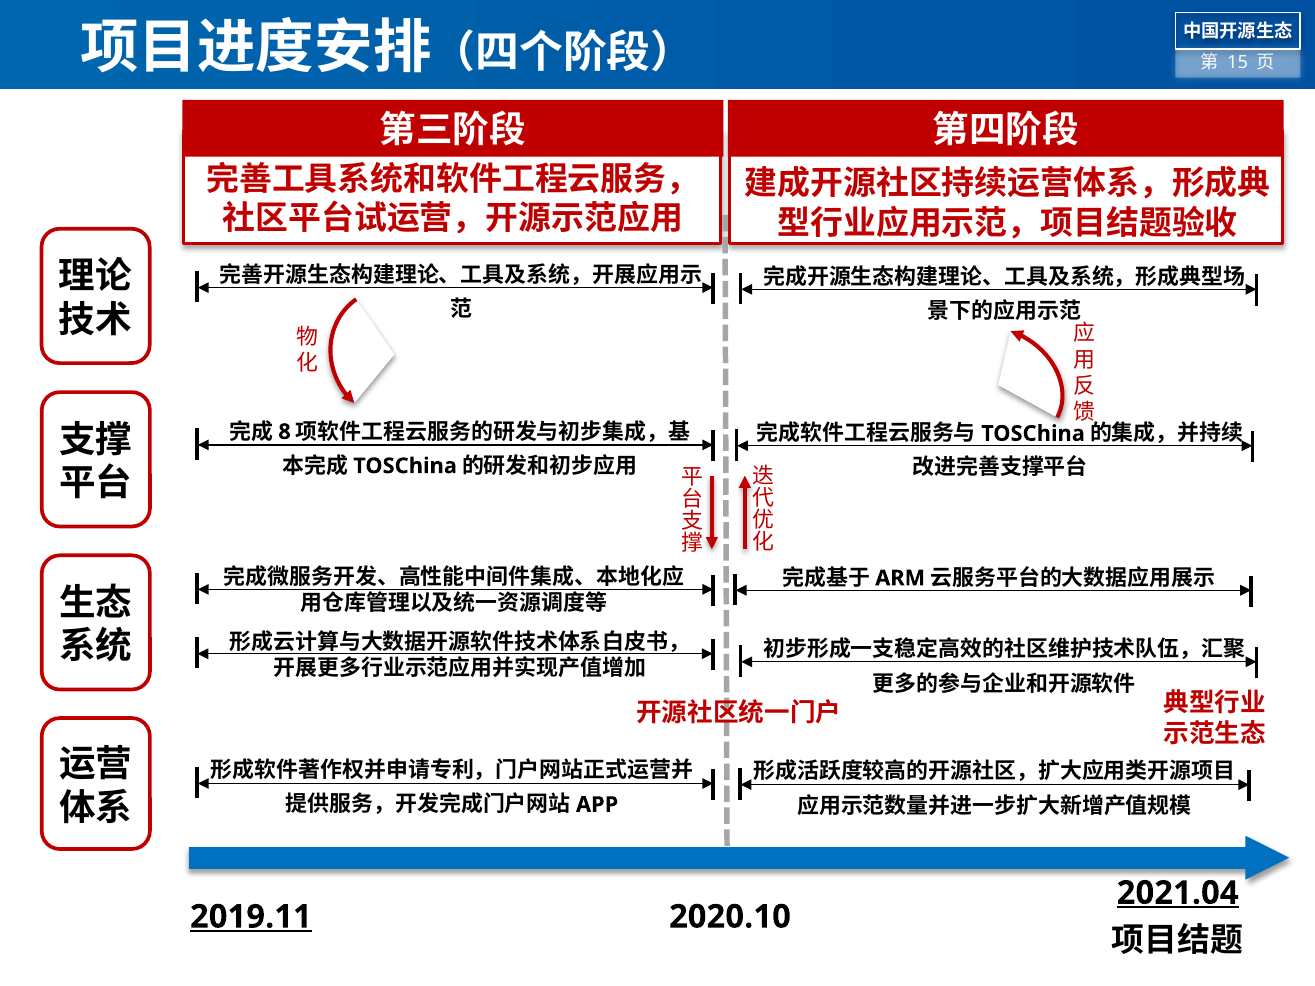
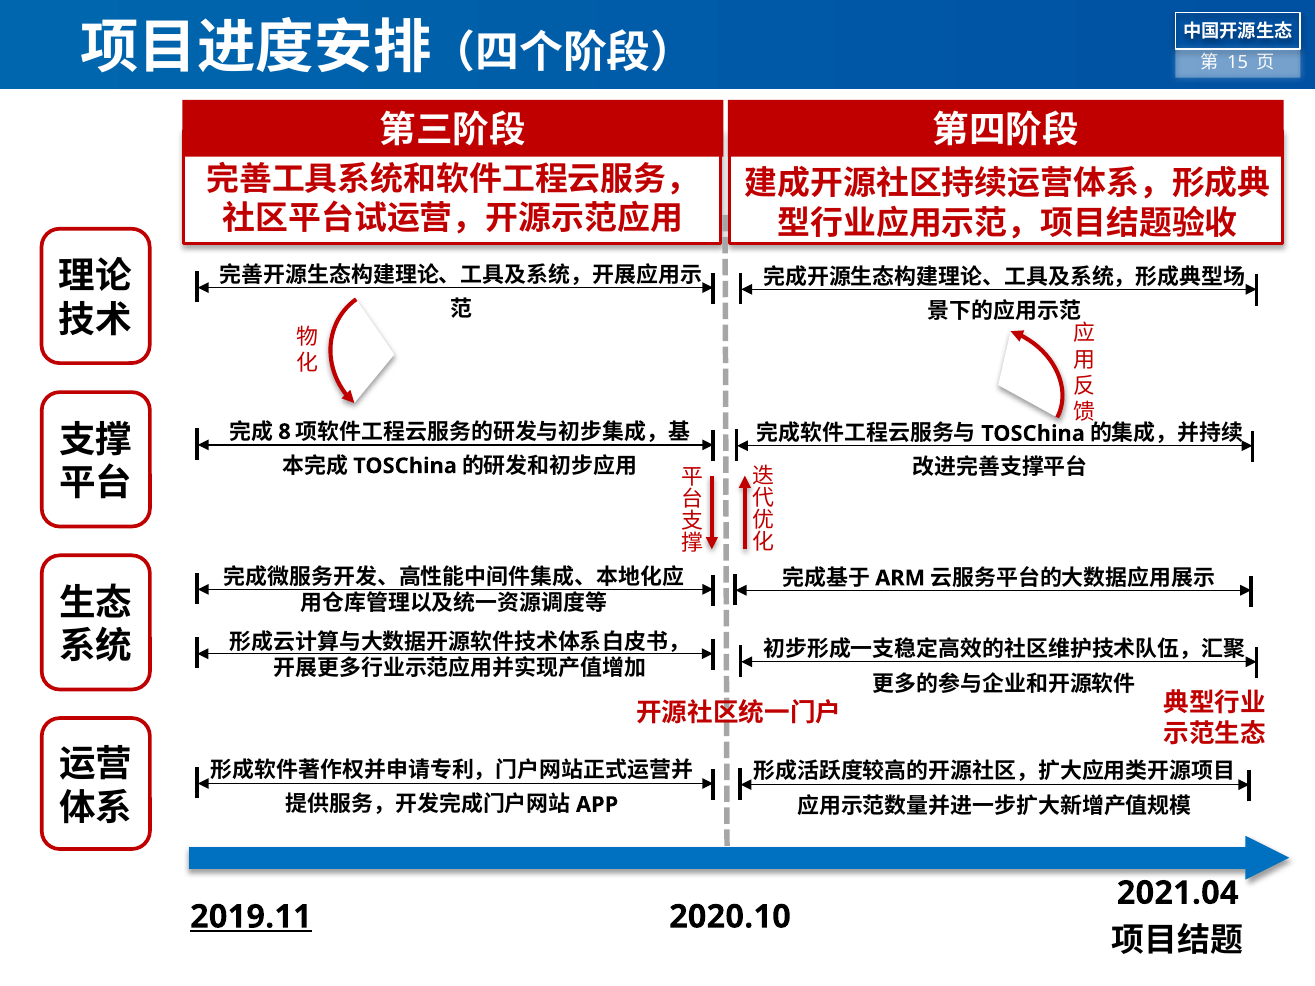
2021.04 underline: present -> none
